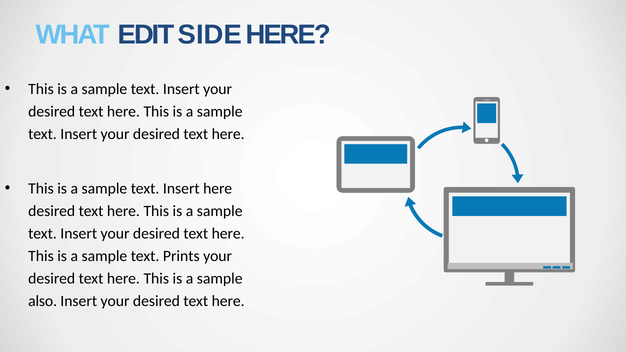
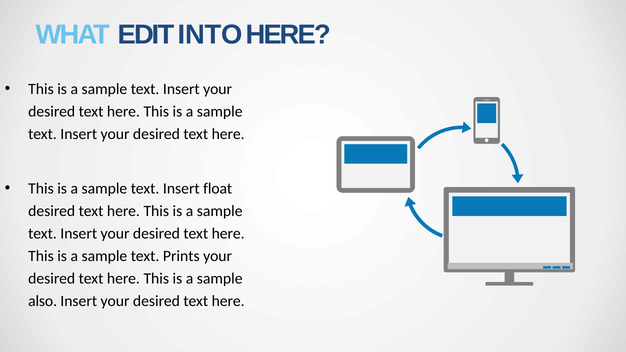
SIDE: SIDE -> INTO
Insert here: here -> float
